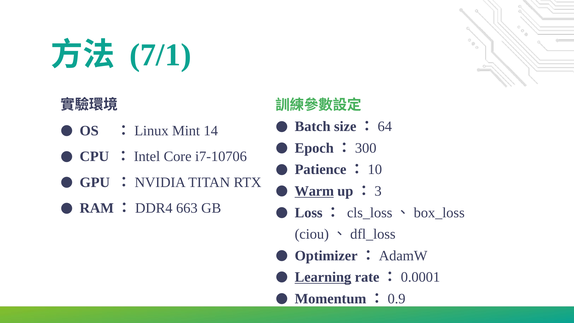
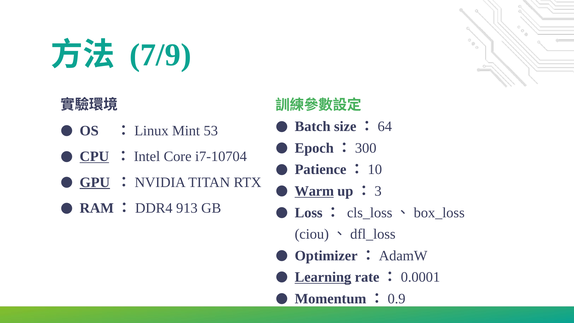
7/1: 7/1 -> 7/9
14: 14 -> 53
CPU underline: none -> present
i7-10706: i7-10706 -> i7-10704
GPU underline: none -> present
663: 663 -> 913
